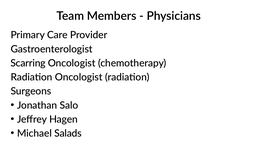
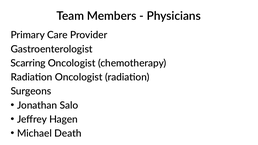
Salads: Salads -> Death
